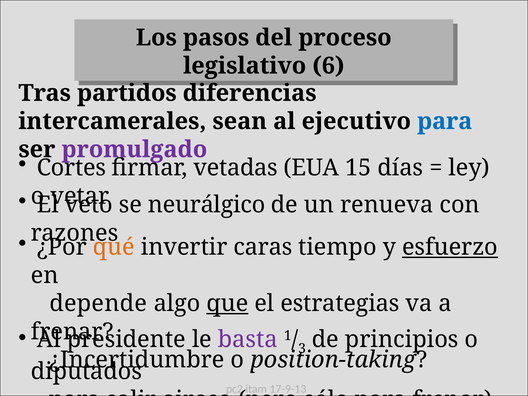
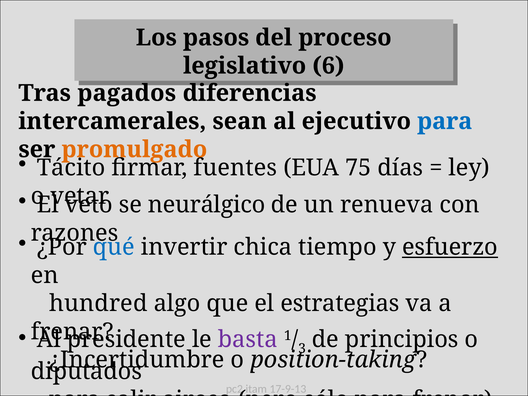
partidos: partidos -> pagados
promulgado colour: purple -> orange
Cortes: Cortes -> Tácito
vetadas: vetadas -> fuentes
15: 15 -> 75
qué colour: orange -> blue
caras: caras -> chica
depende: depende -> hundred
que underline: present -> none
